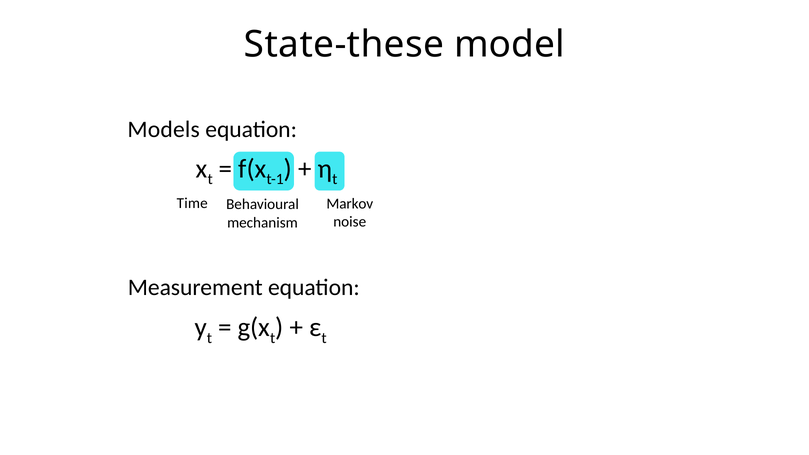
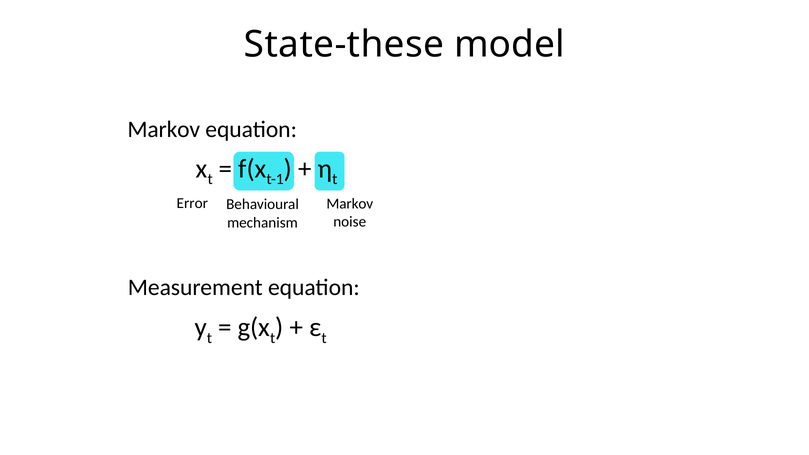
Models at (164, 130): Models -> Markov
Time: Time -> Error
